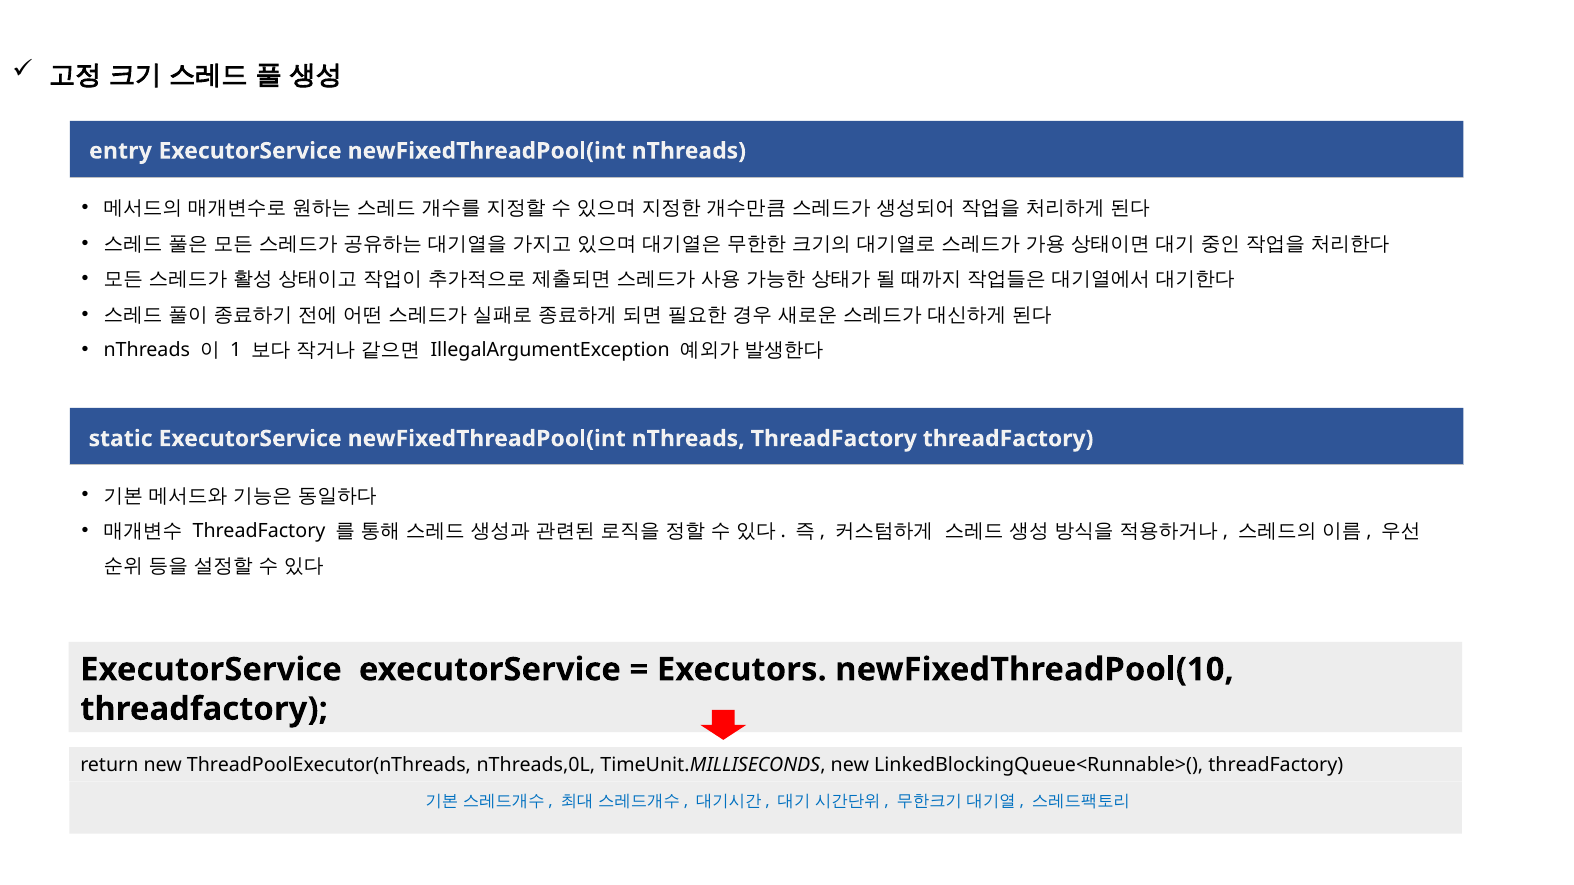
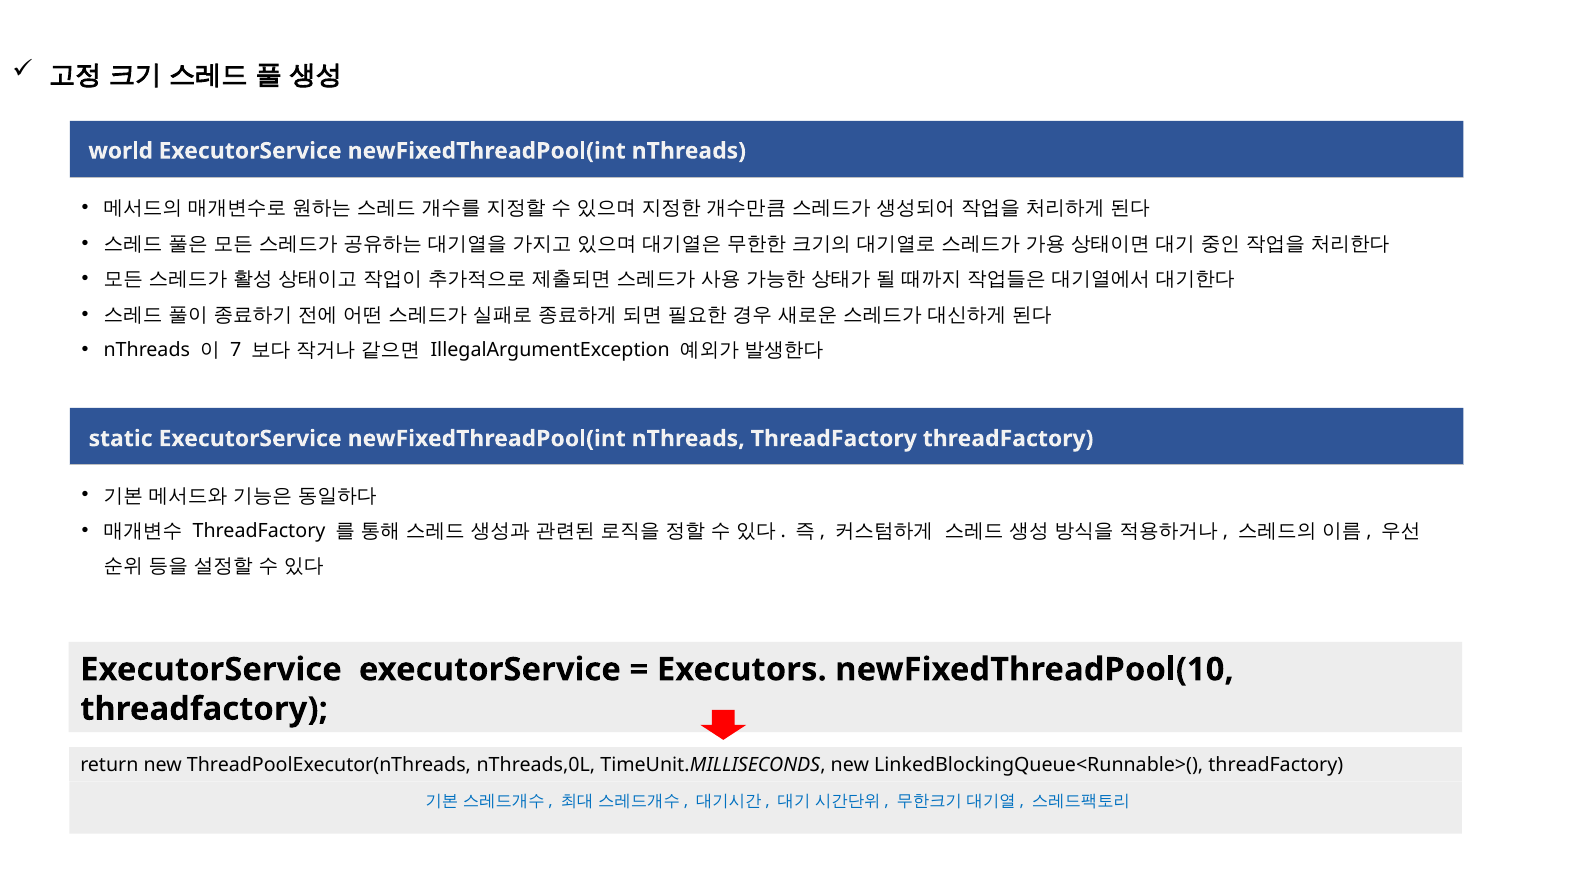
entry: entry -> world
1: 1 -> 7
